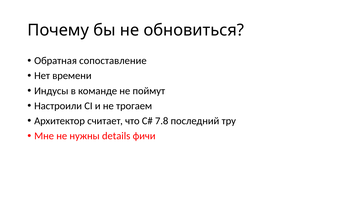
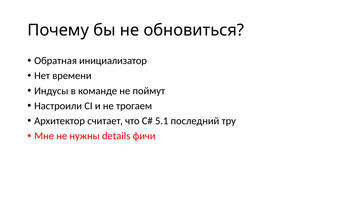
сопоставление: сопоставление -> инициализатор
7.8: 7.8 -> 5.1
